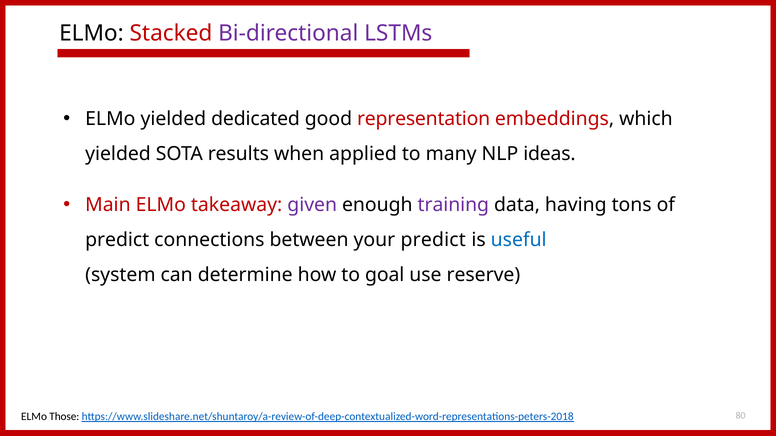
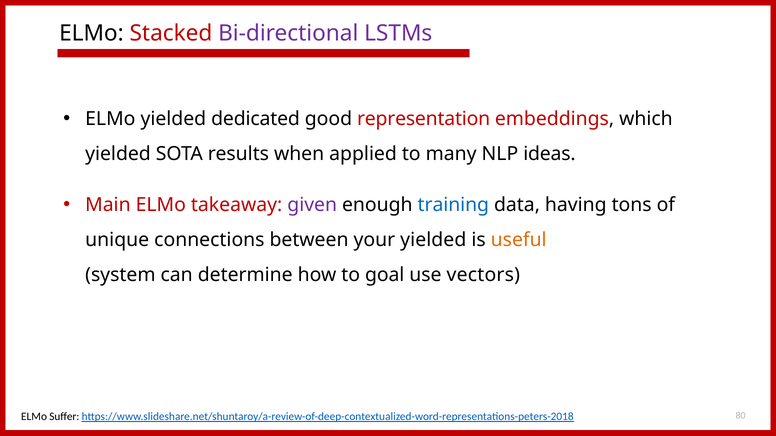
training colour: purple -> blue
predict at (117, 240): predict -> unique
your predict: predict -> yielded
useful colour: blue -> orange
reserve: reserve -> vectors
Those: Those -> Suffer
